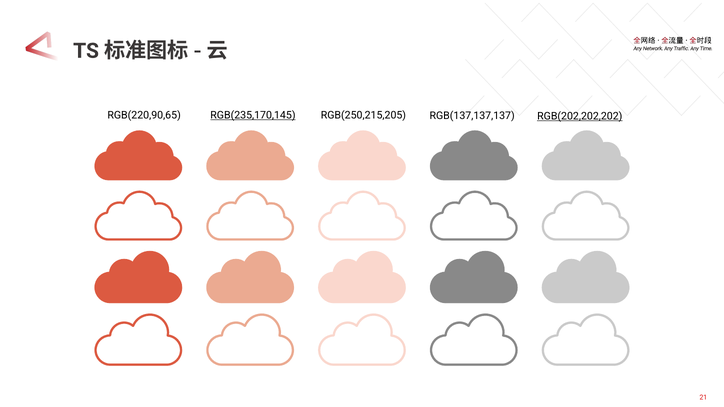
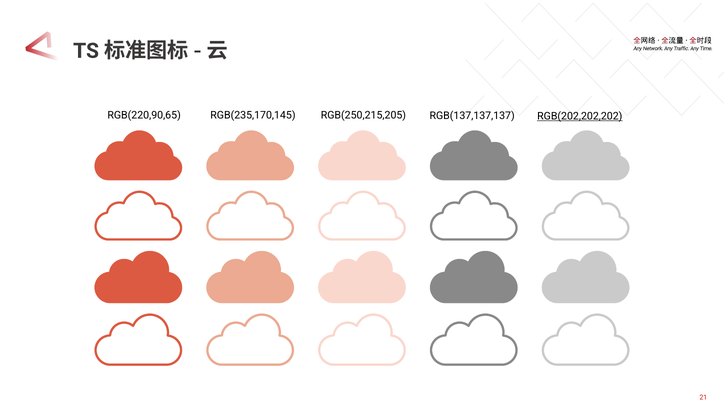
RGB(235,170,145 underline: present -> none
